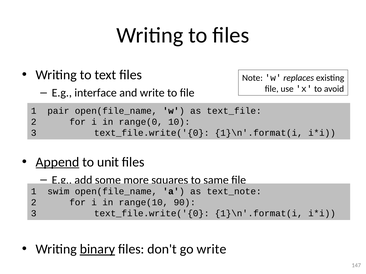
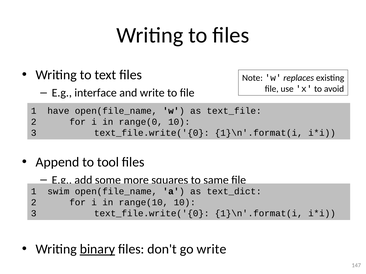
pair: pair -> have
Append underline: present -> none
unit: unit -> tool
text_note: text_note -> text_dict
range(10 90: 90 -> 10
